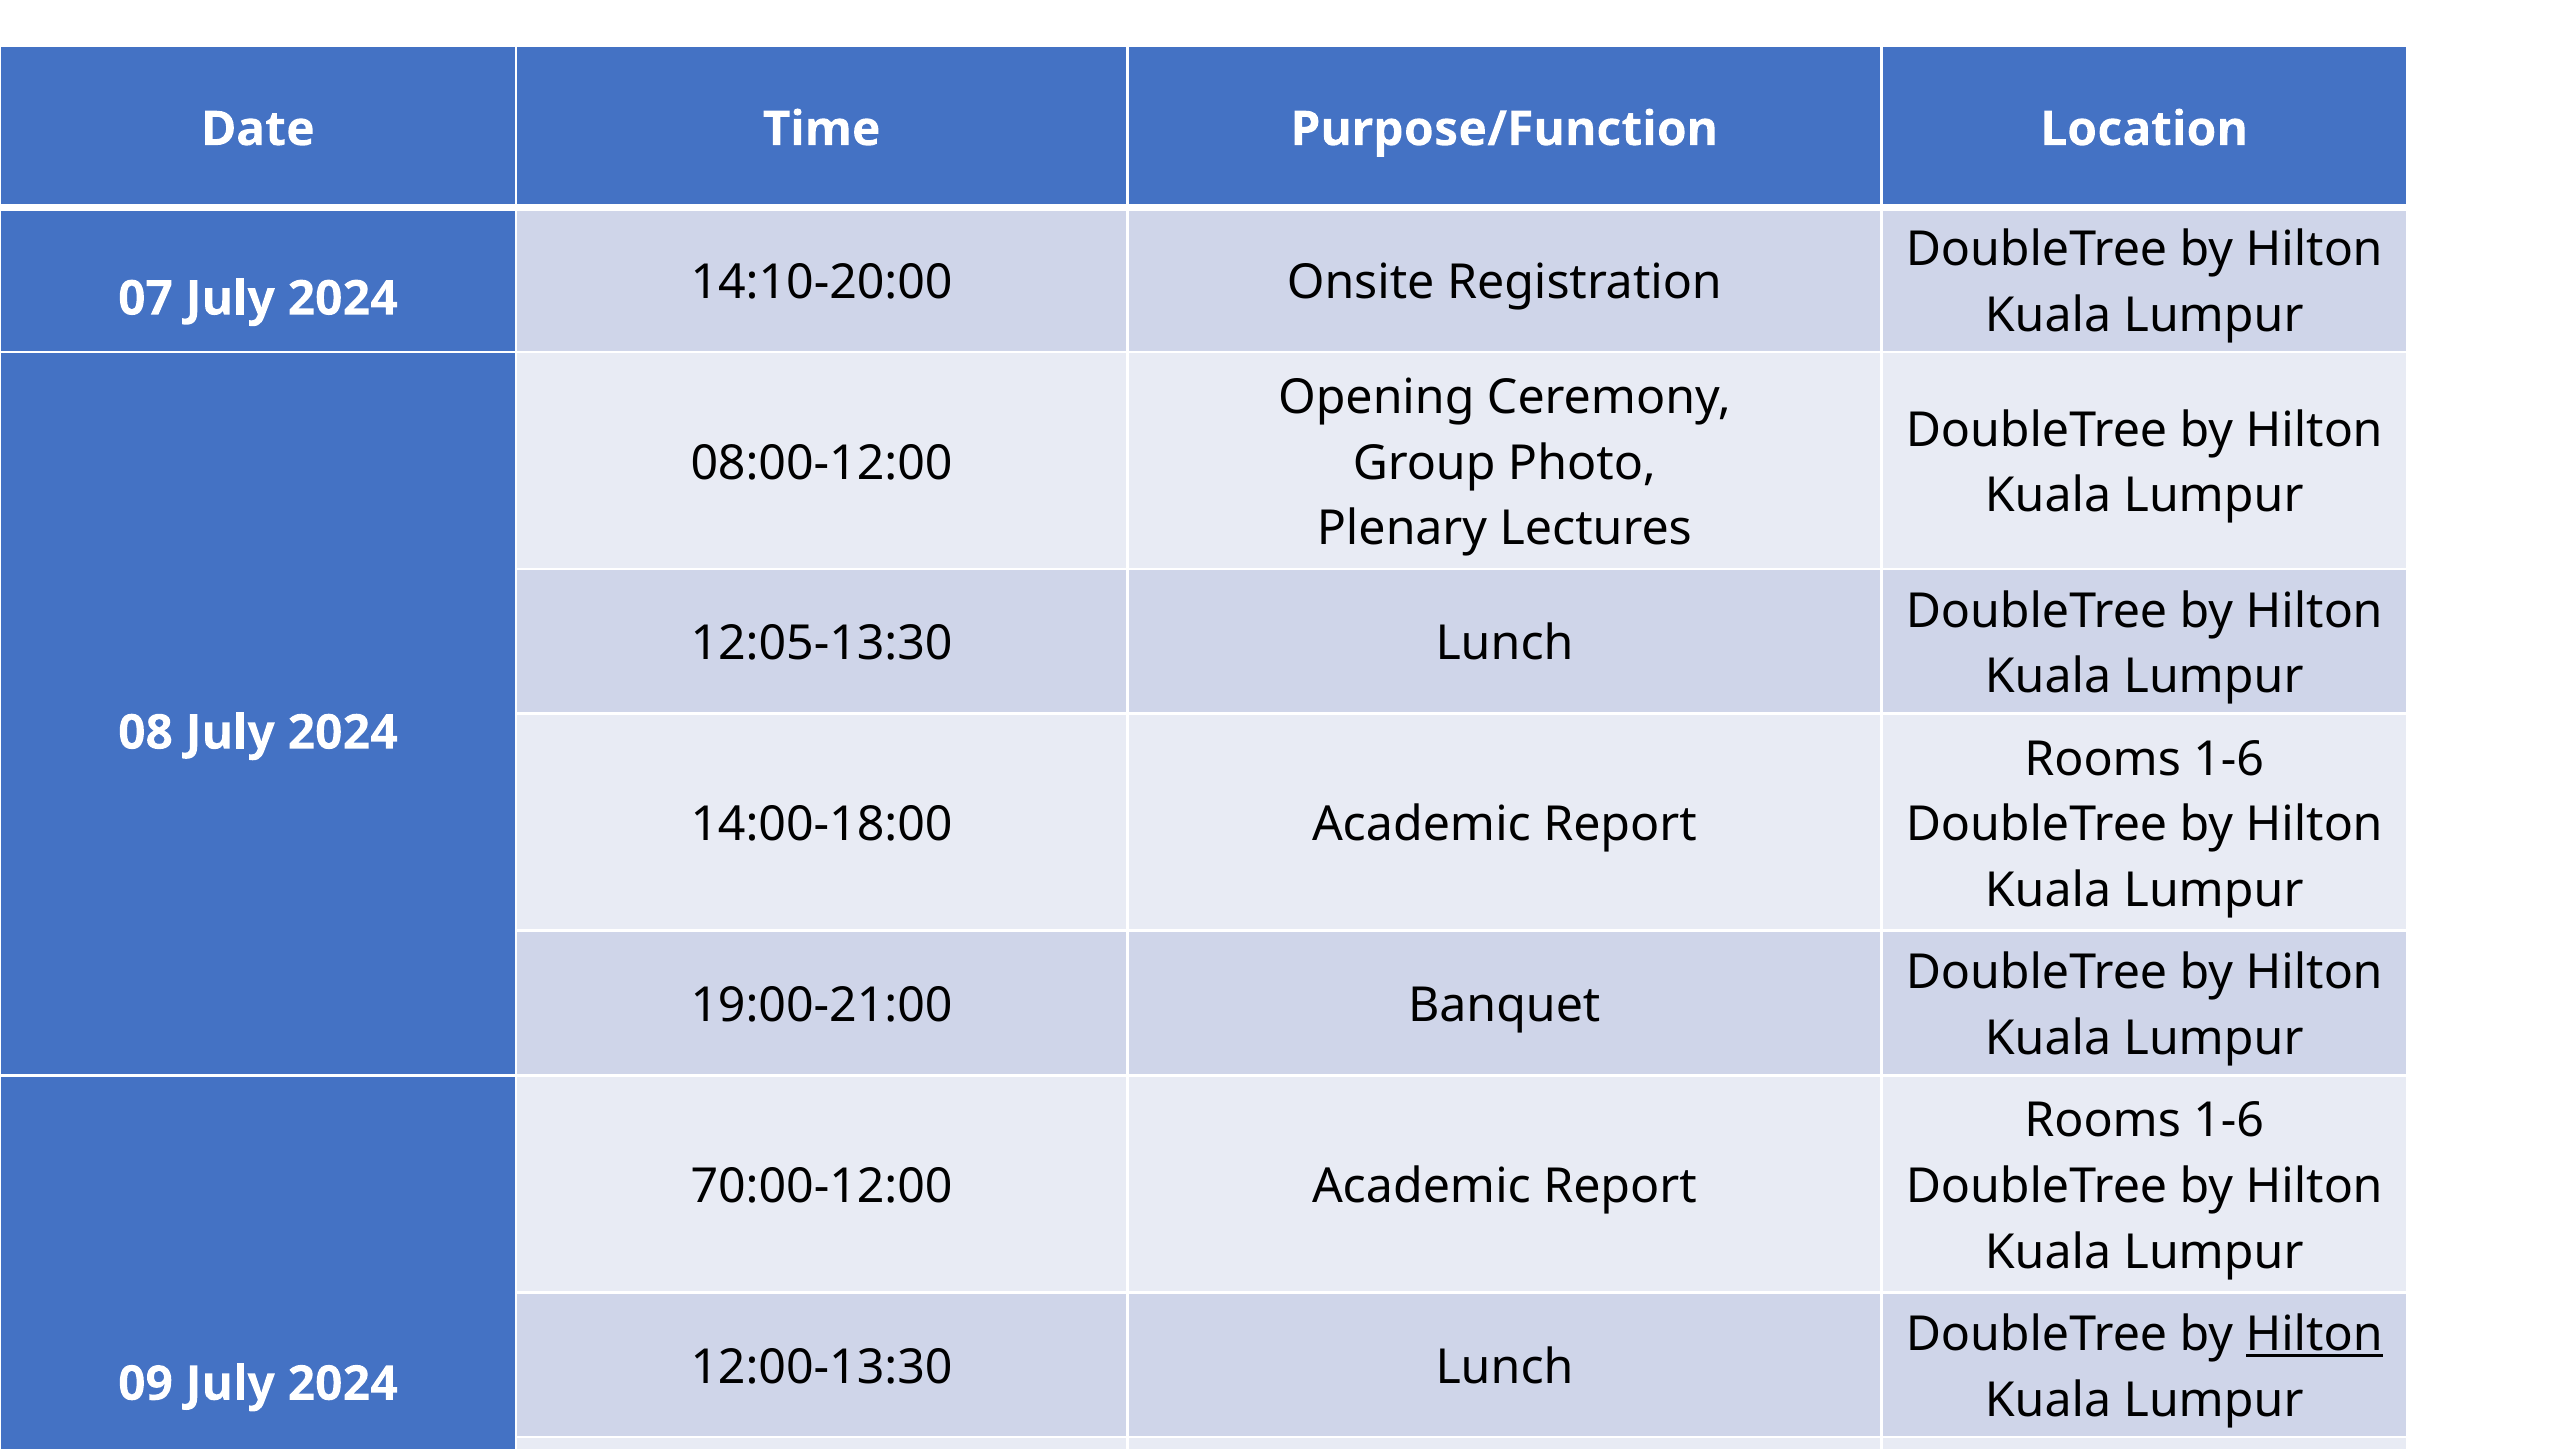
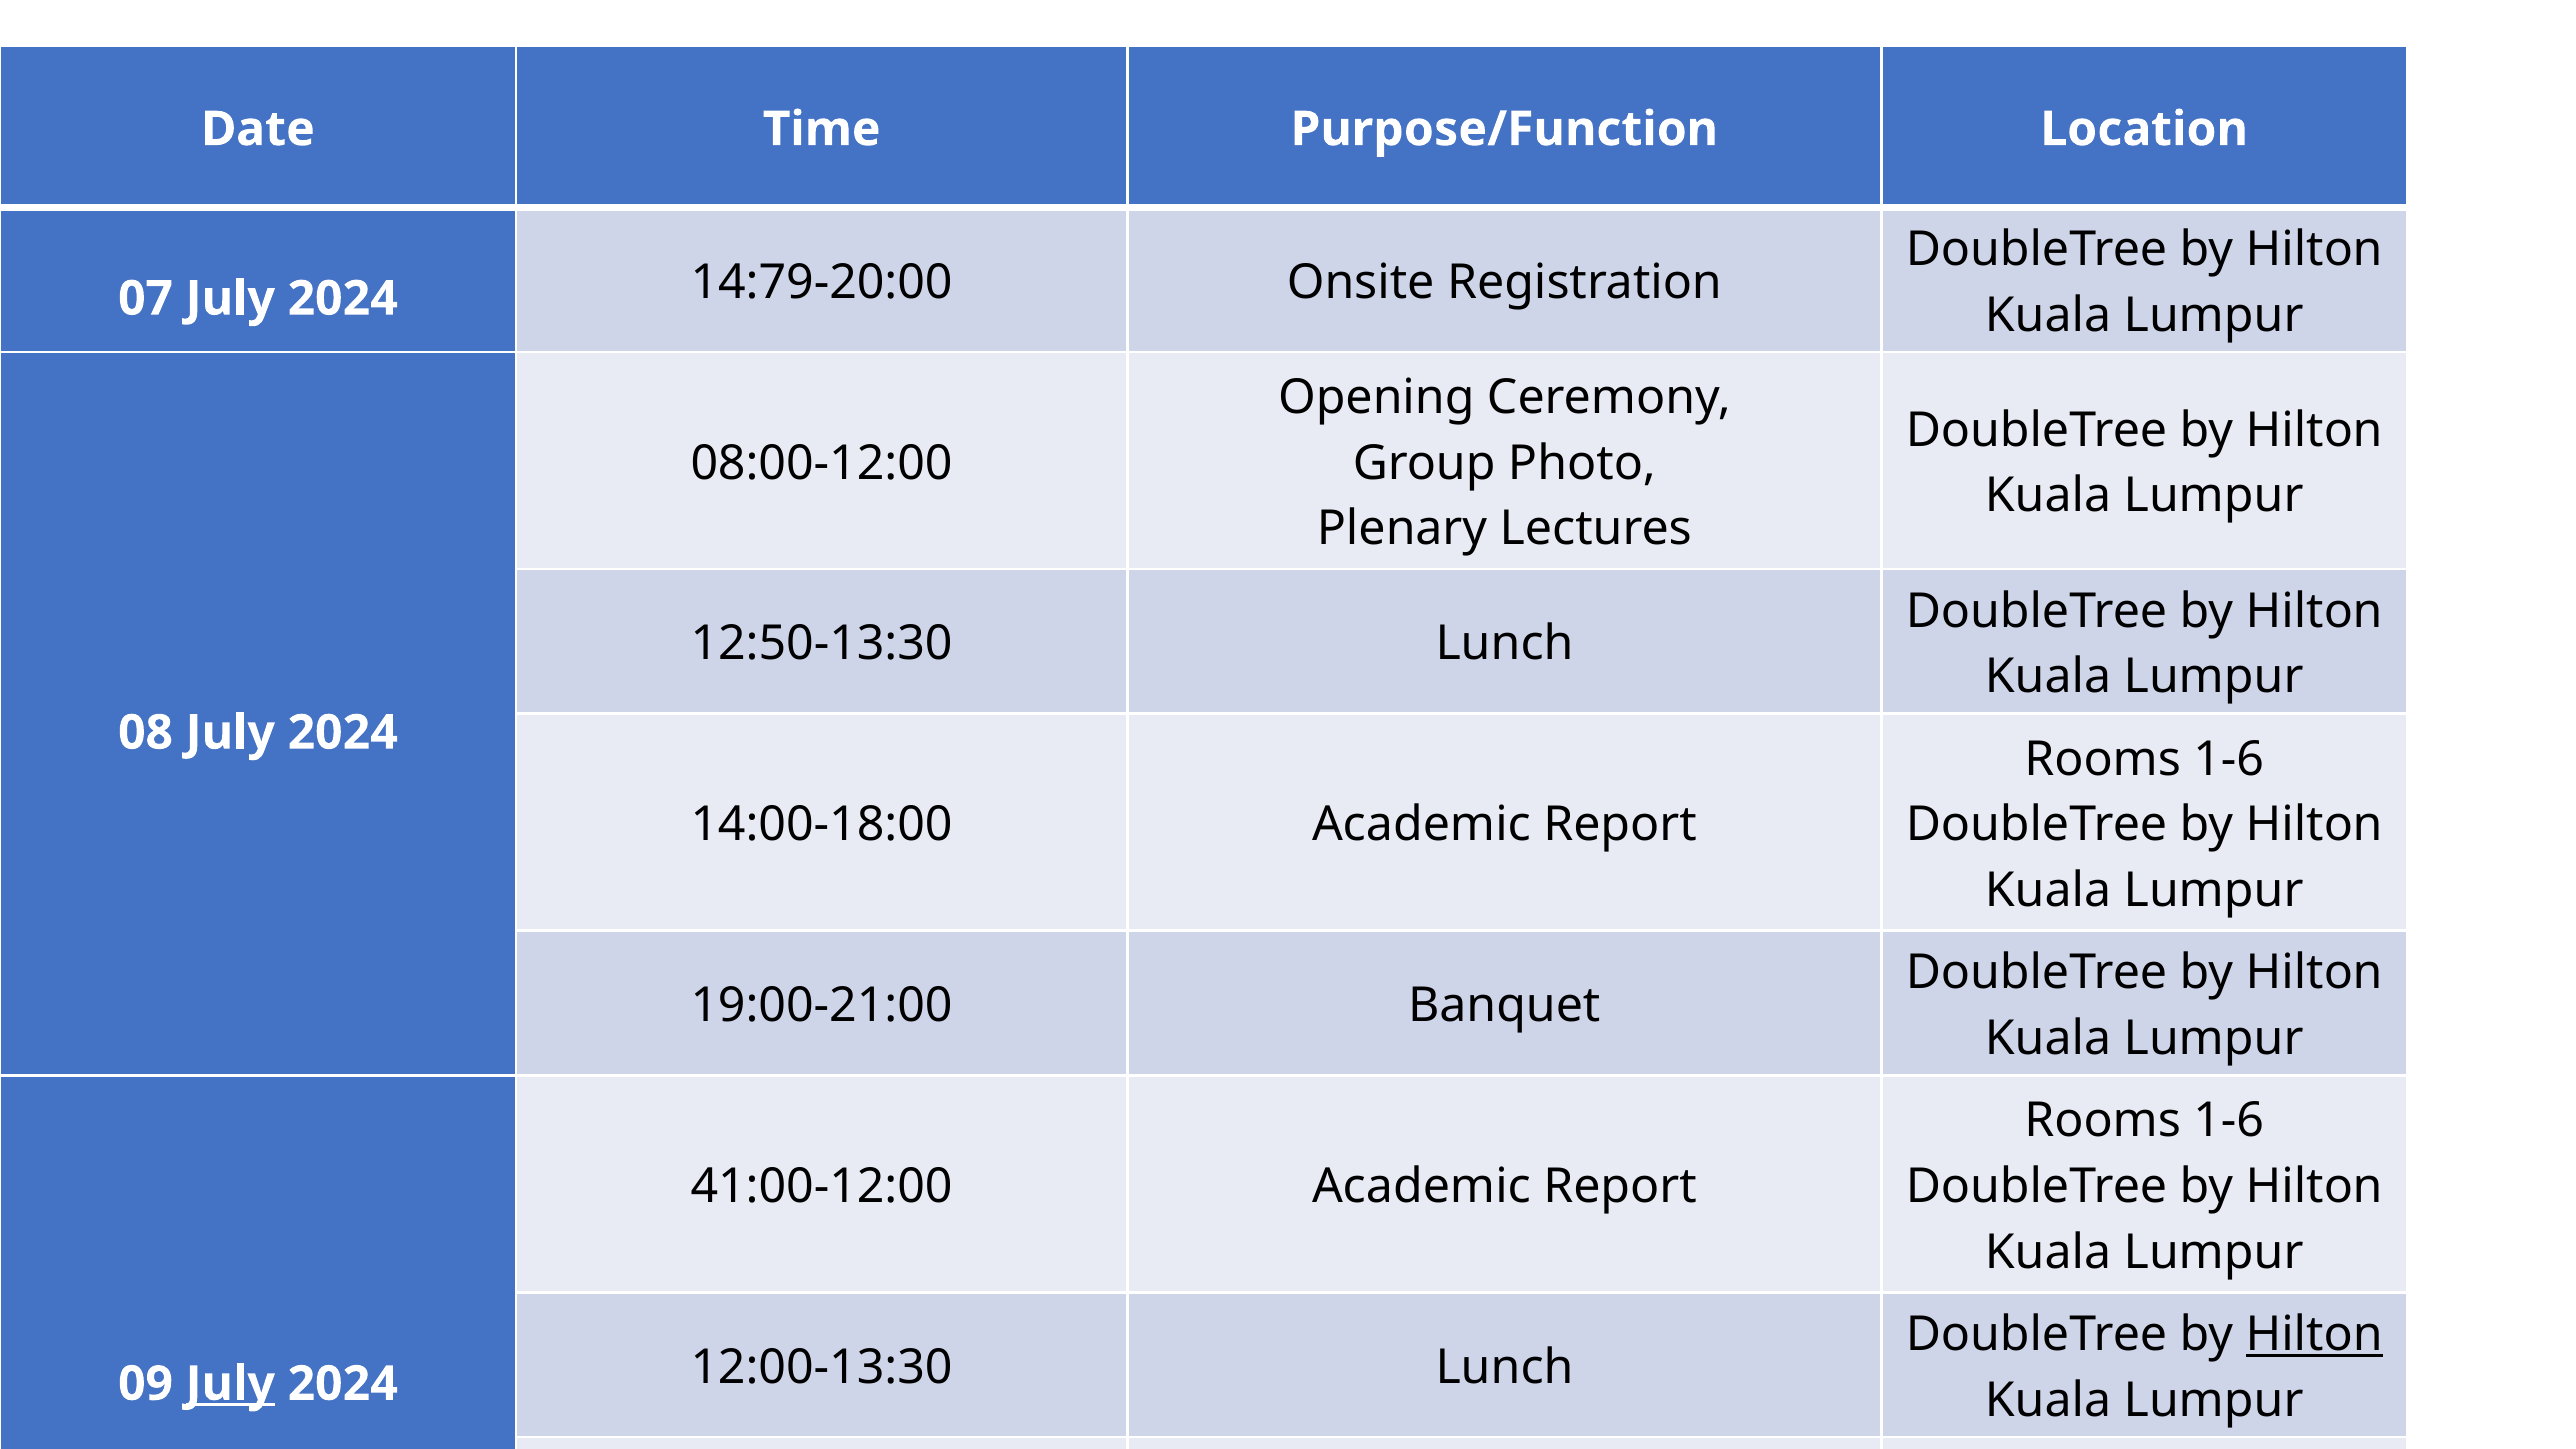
14:10-20:00: 14:10-20:00 -> 14:79-20:00
12:05-13:30: 12:05-13:30 -> 12:50-13:30
70:00-12:00: 70:00-12:00 -> 41:00-12:00
July at (230, 1384) underline: none -> present
